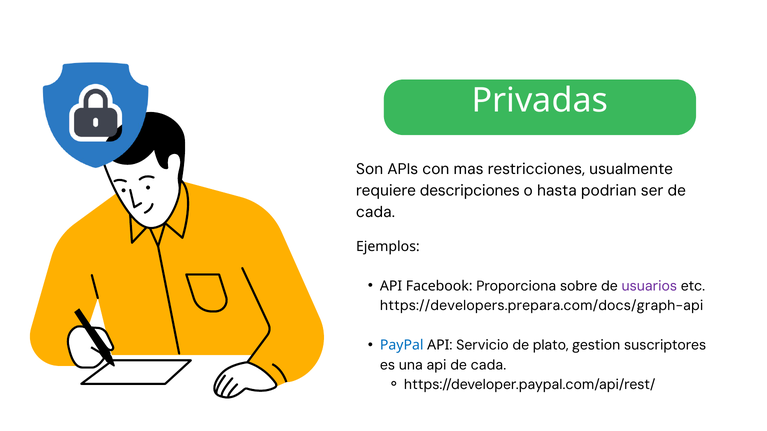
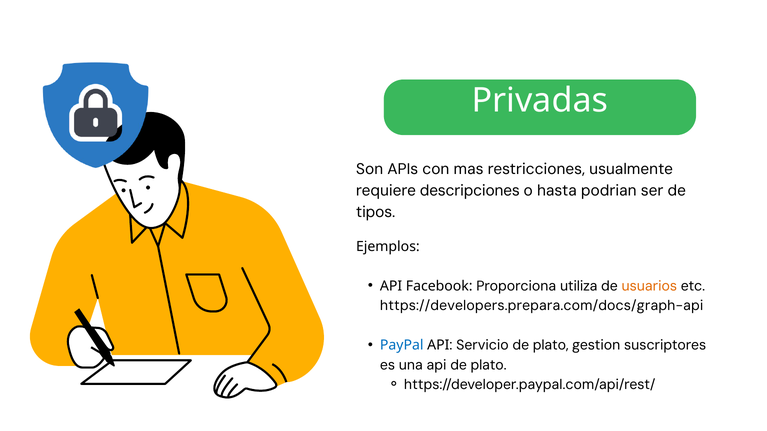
cada at (376, 212): cada -> tipos
sobre: sobre -> utiliza
usuarios colour: purple -> orange
api de cada: cada -> plato
